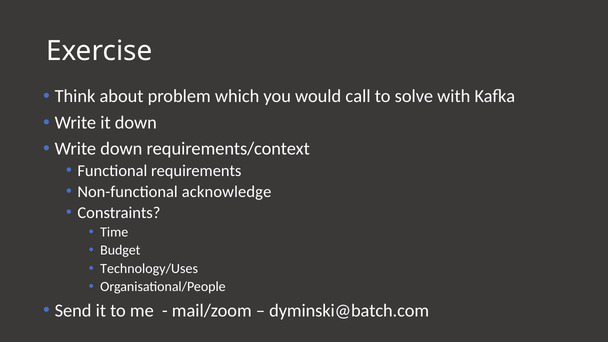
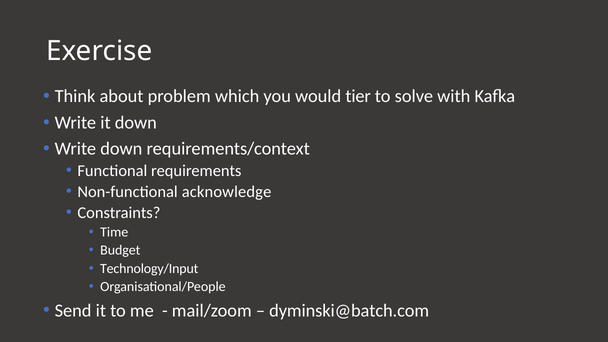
call: call -> tier
Technology/Uses: Technology/Uses -> Technology/Input
